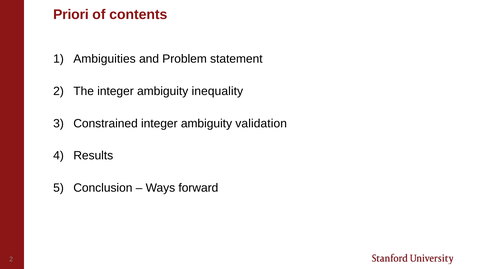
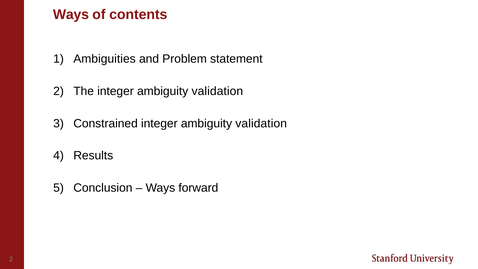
Priori at (71, 15): Priori -> Ways
The integer ambiguity inequality: inequality -> validation
